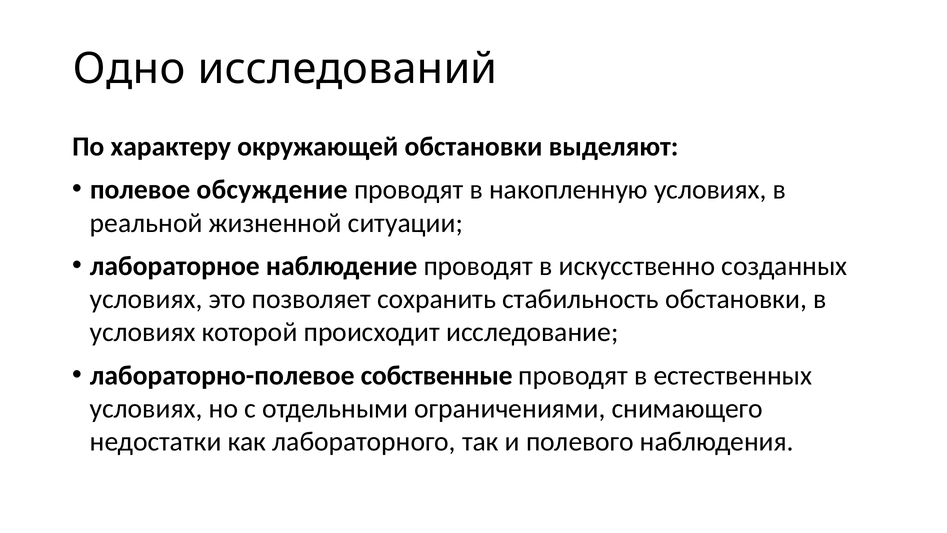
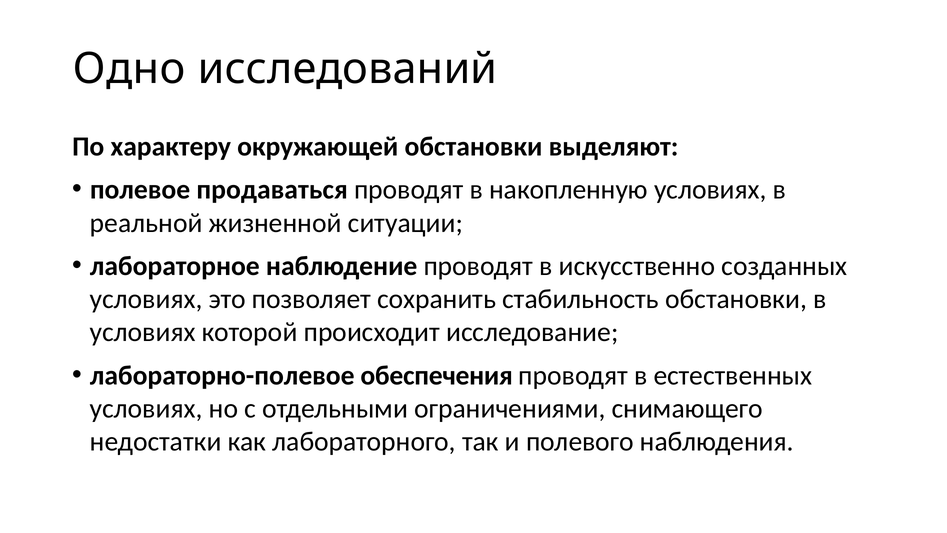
обсуждение: обсуждение -> продаваться
собственные: собственные -> обеспечения
